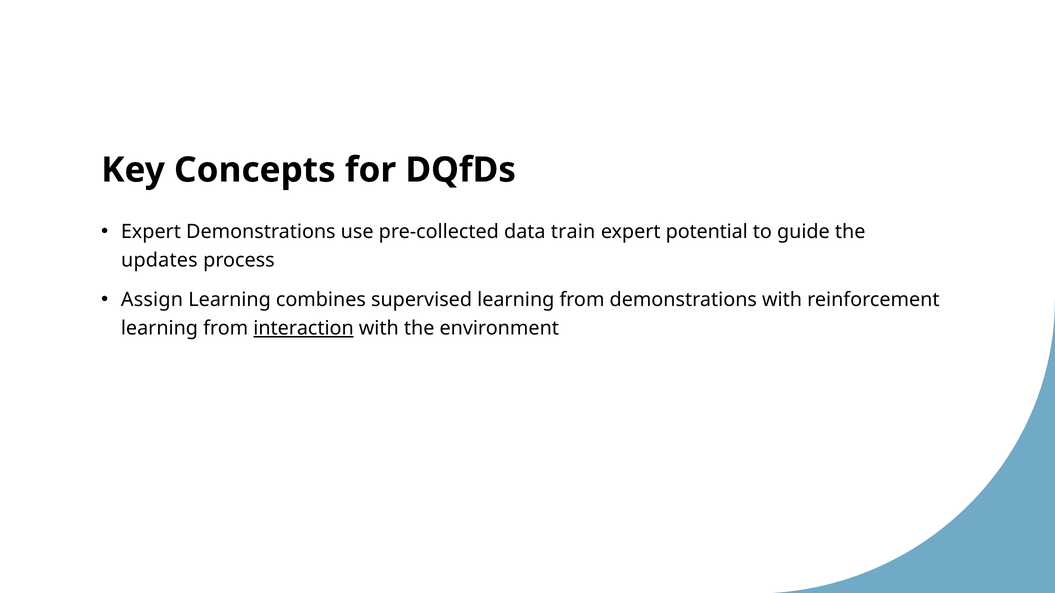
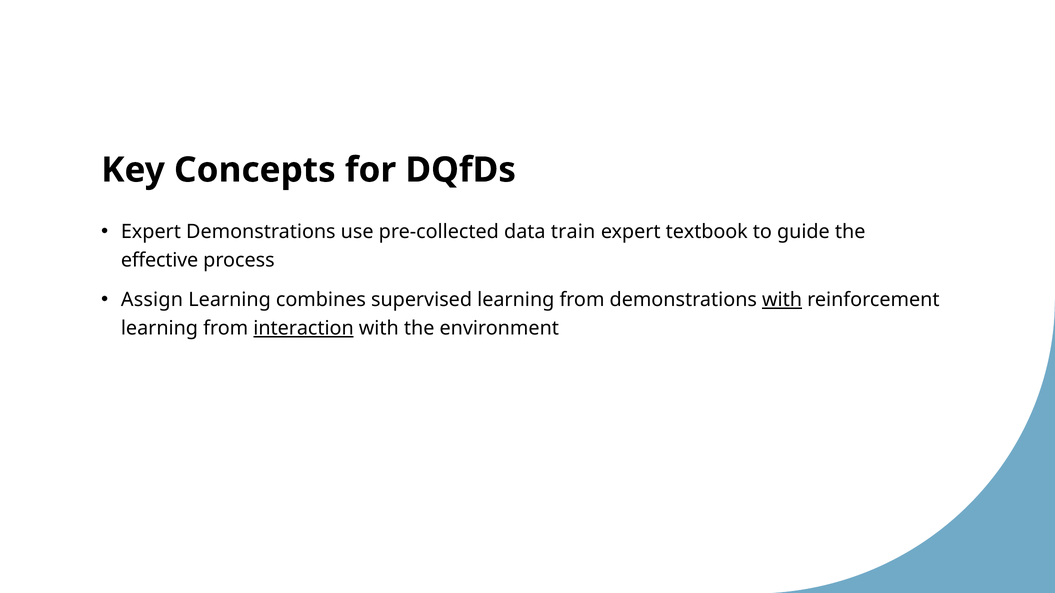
potential: potential -> textbook
updates: updates -> effective
with at (782, 300) underline: none -> present
